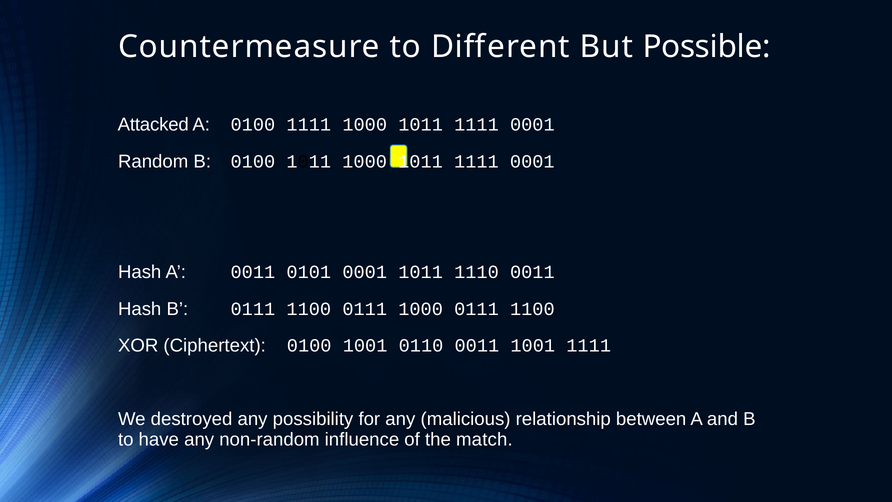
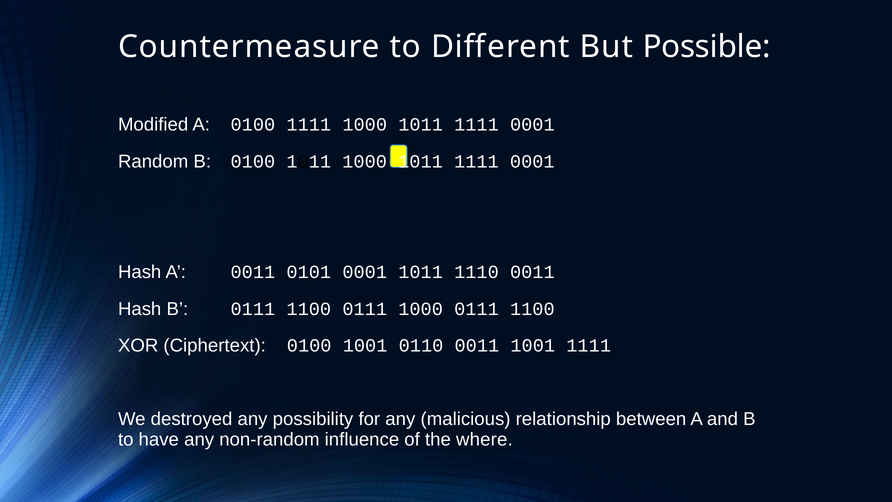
Attacked: Attacked -> Modified
match: match -> where
